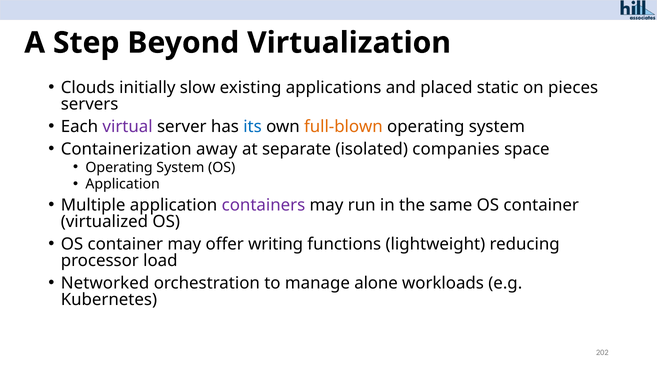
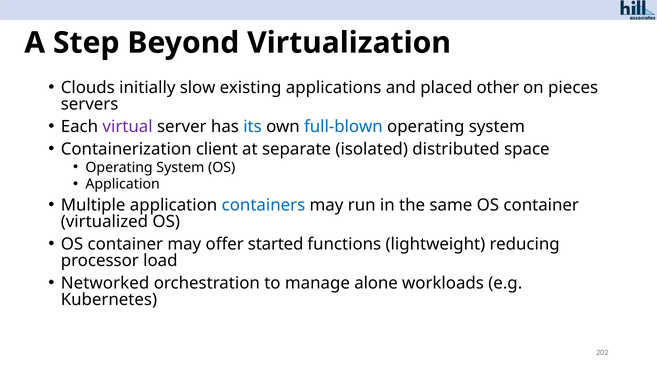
static: static -> other
full-blown colour: orange -> blue
away: away -> client
companies: companies -> distributed
containers colour: purple -> blue
writing: writing -> started
